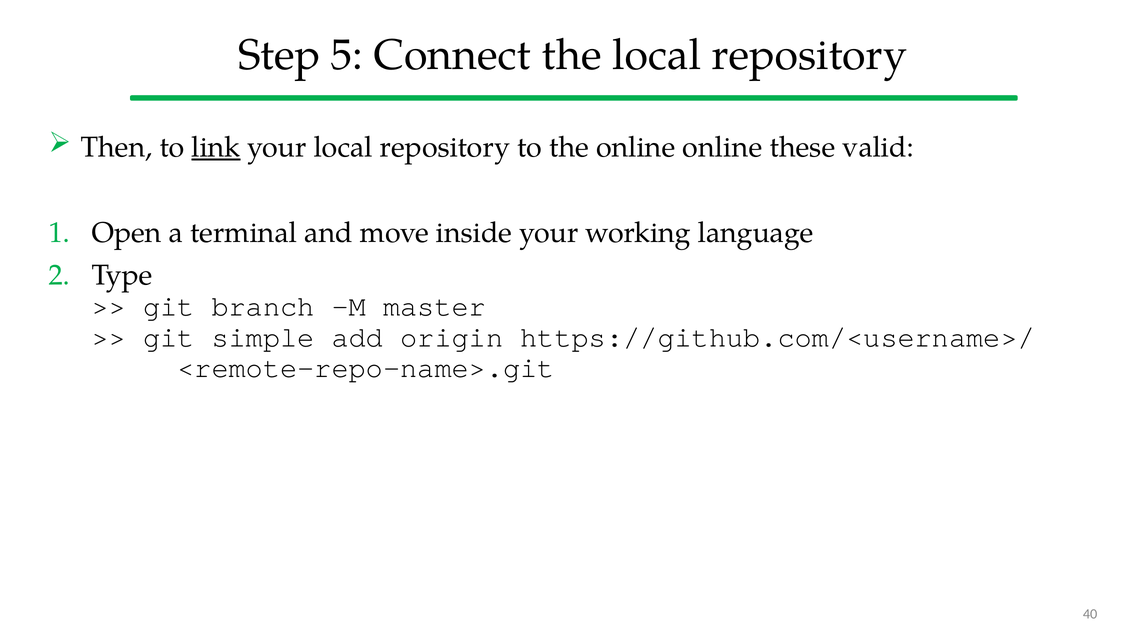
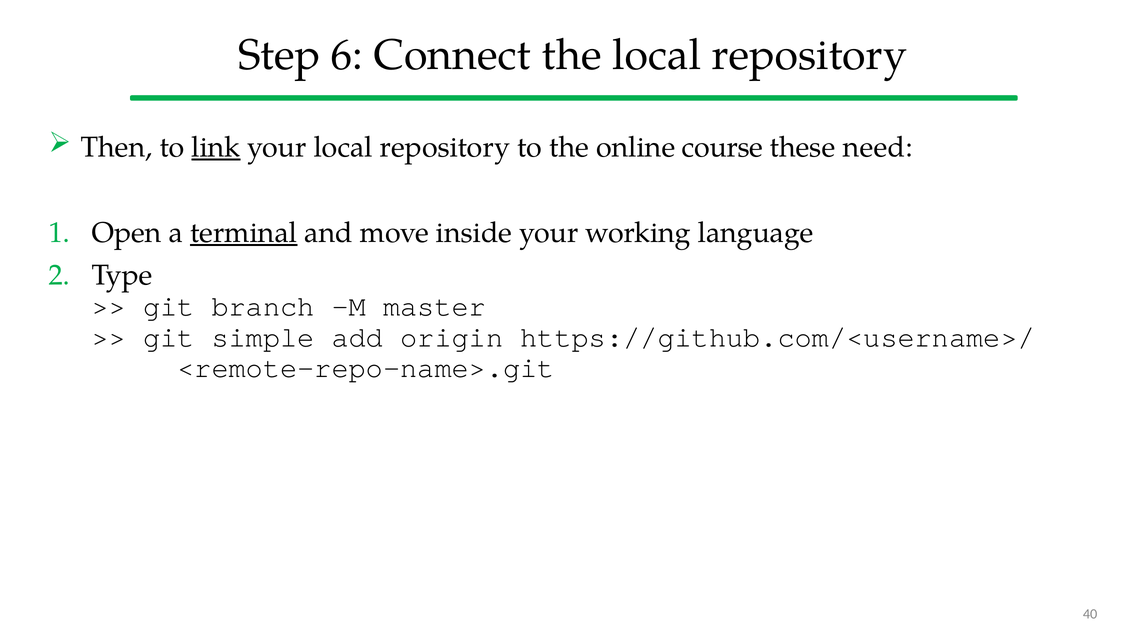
5: 5 -> 6
online online: online -> course
valid: valid -> need
terminal underline: none -> present
